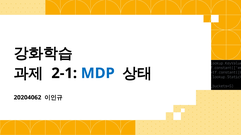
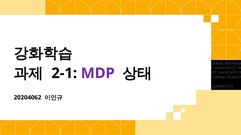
MDP colour: blue -> purple
